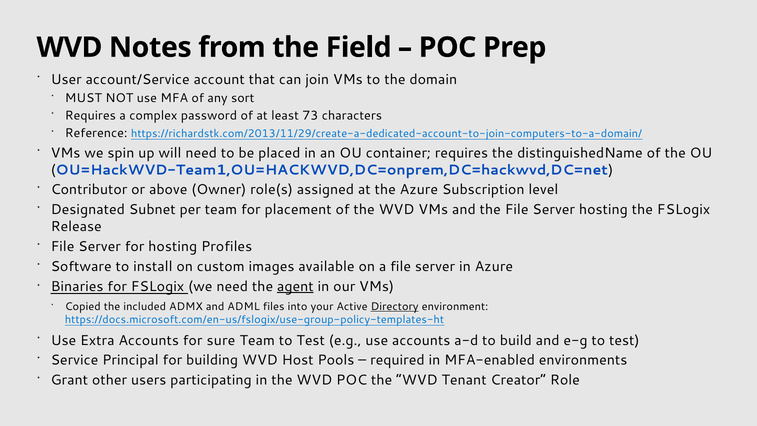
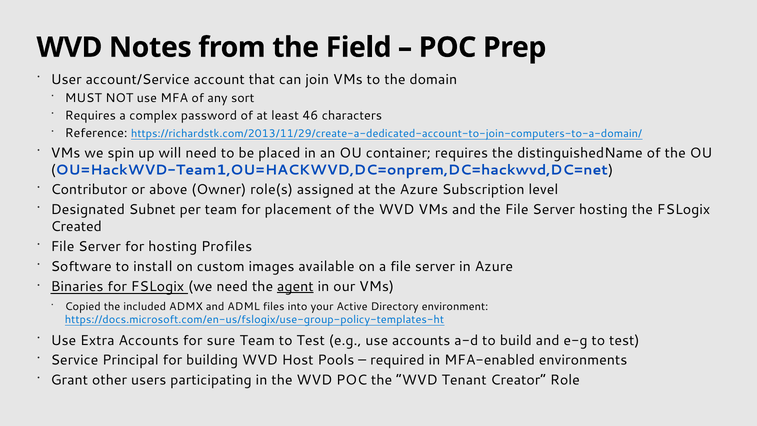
73: 73 -> 46
Release: Release -> Created
Directory underline: present -> none
